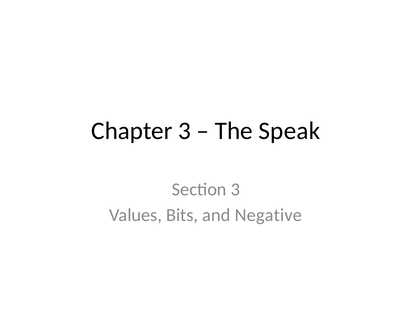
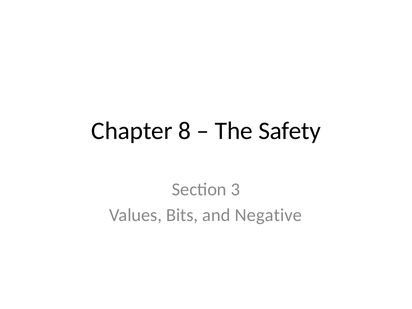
Chapter 3: 3 -> 8
Speak: Speak -> Safety
